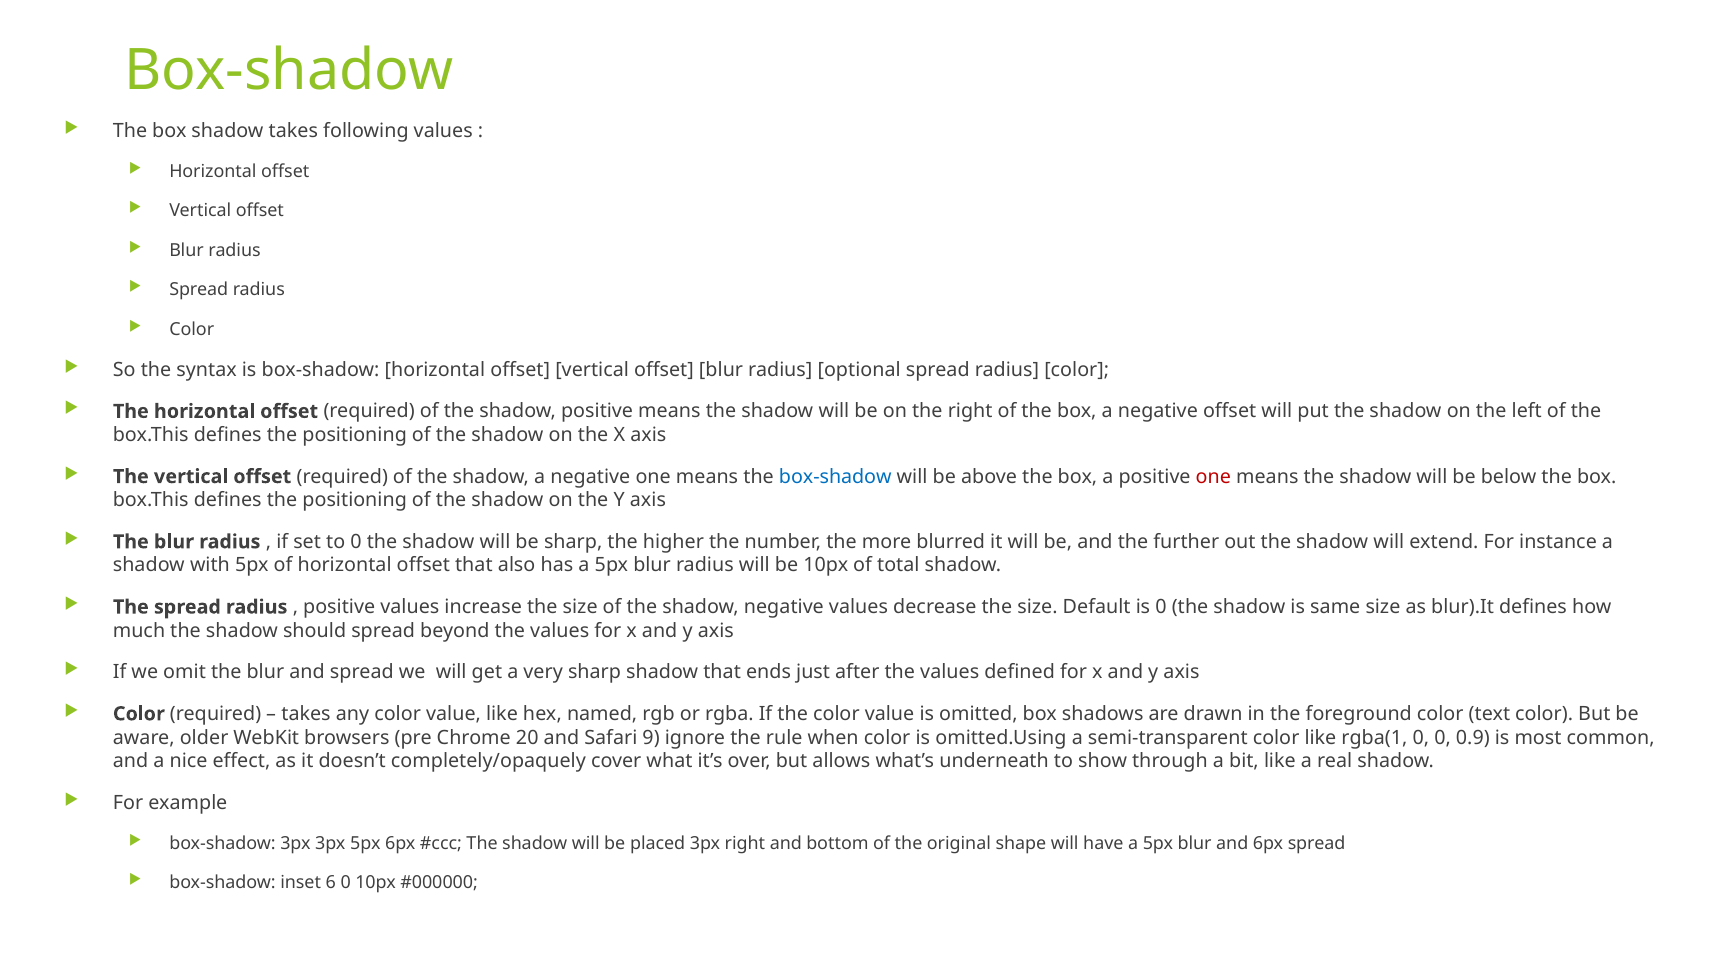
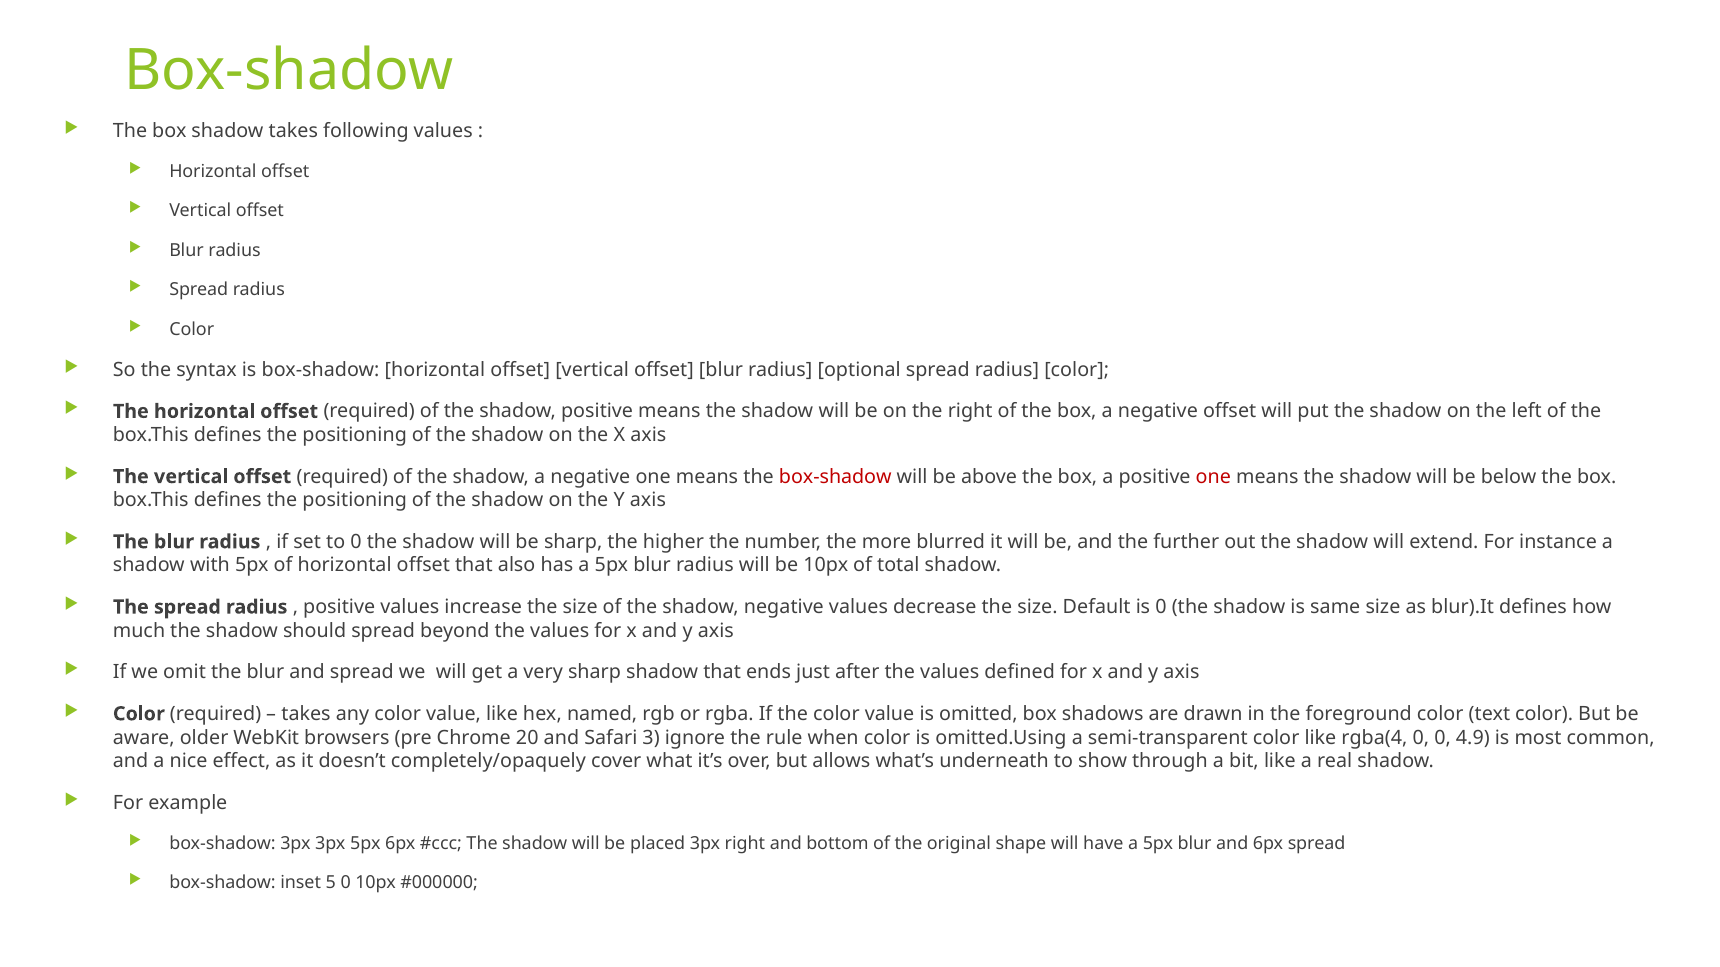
box-shadow at (835, 477) colour: blue -> red
9: 9 -> 3
rgba(1: rgba(1 -> rgba(4
0.9: 0.9 -> 4.9
6: 6 -> 5
